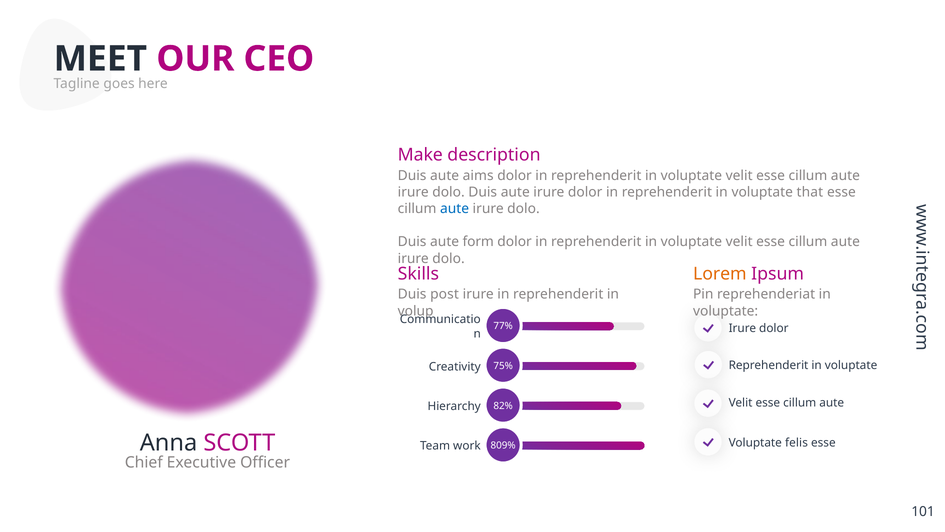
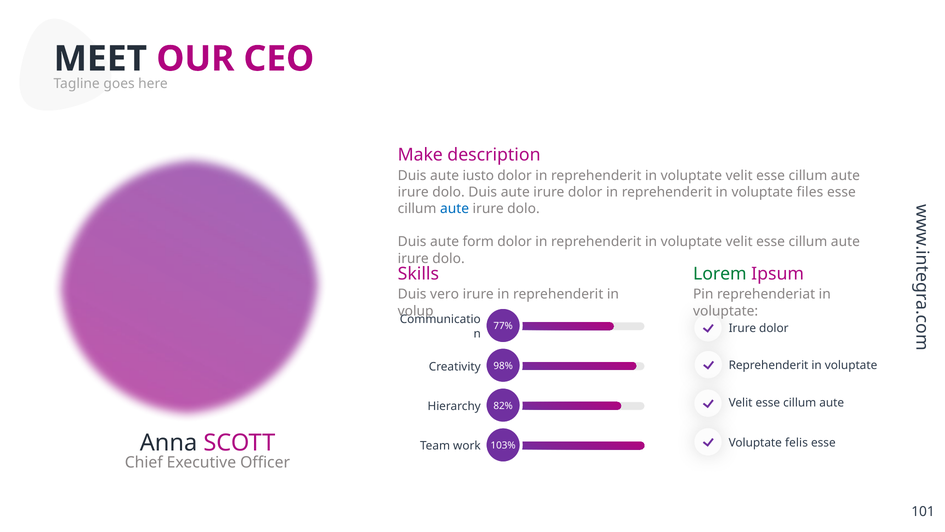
aims: aims -> iusto
that: that -> files
Lorem colour: orange -> green
post: post -> vero
75%: 75% -> 98%
809%: 809% -> 103%
